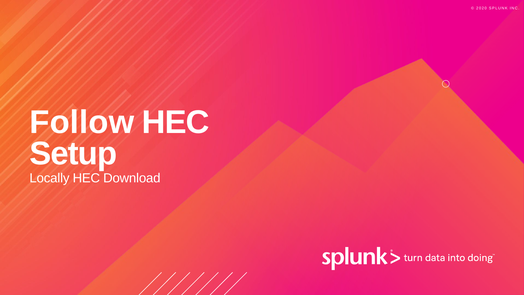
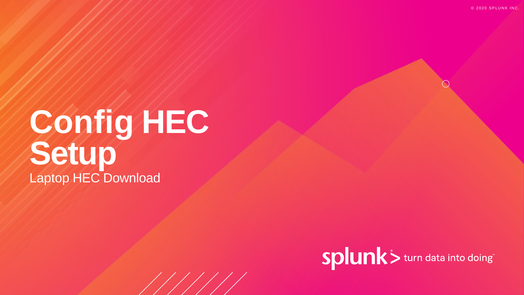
Follow: Follow -> Config
Locally: Locally -> Laptop
